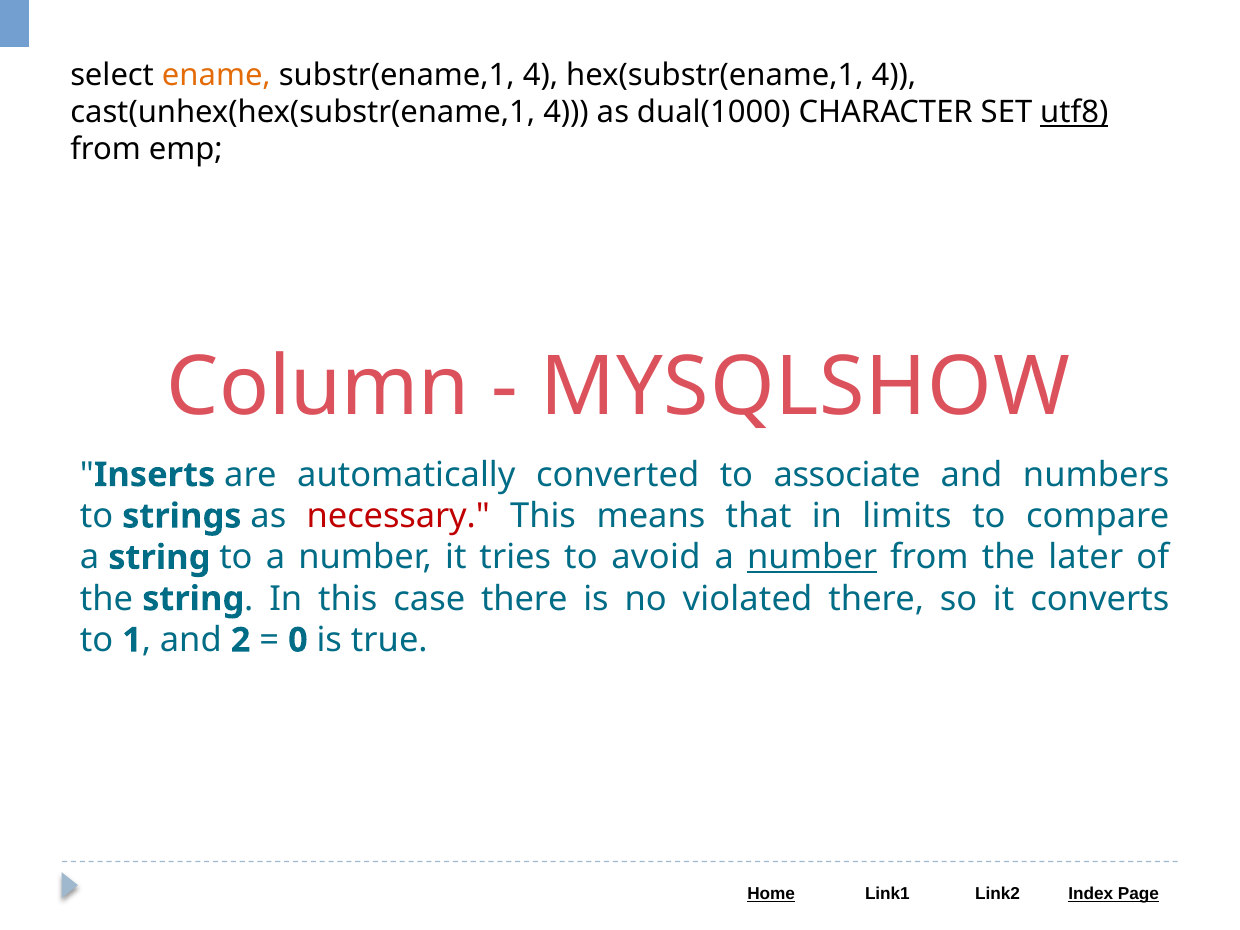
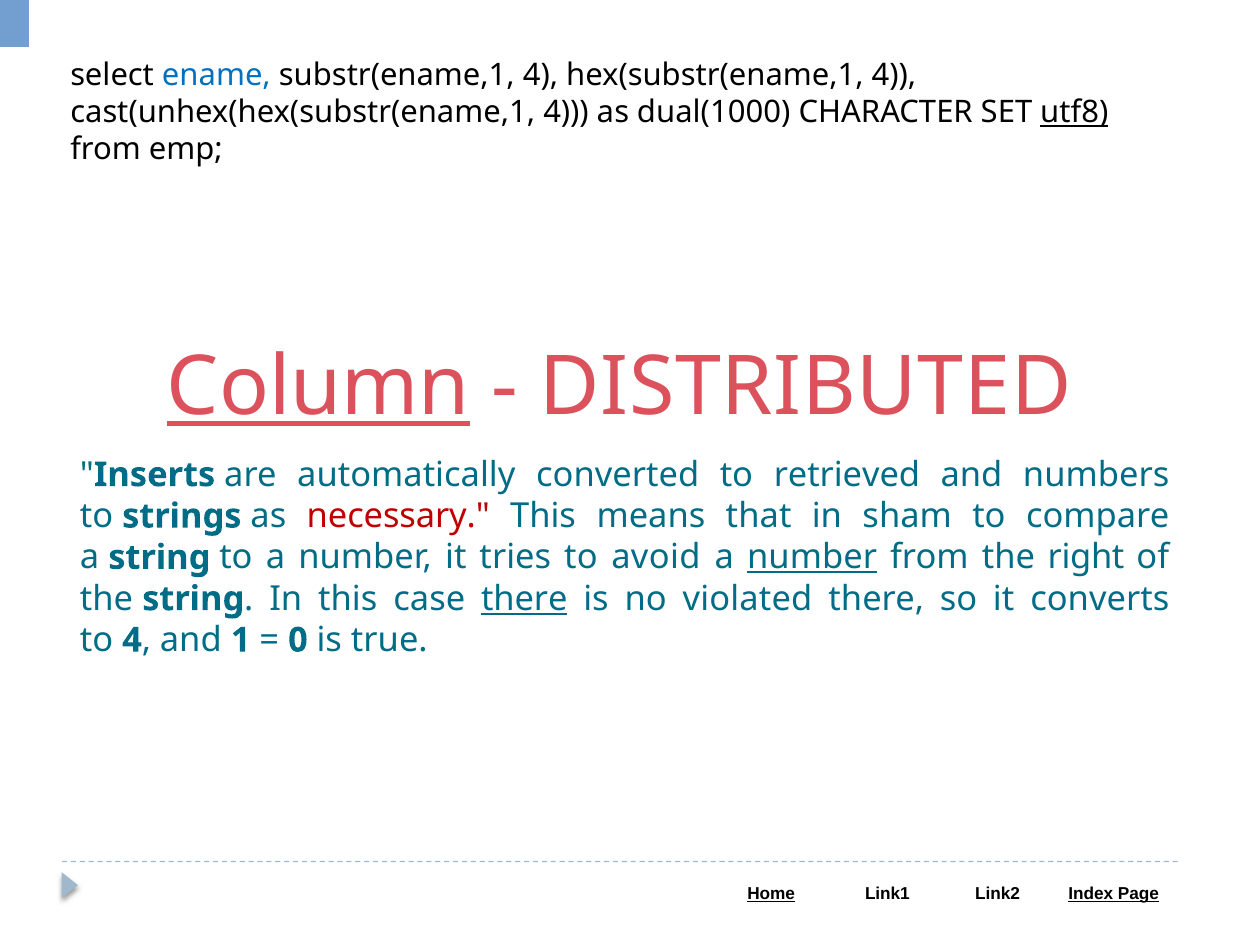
ename colour: orange -> blue
Column underline: none -> present
MYSQLSHOW: MYSQLSHOW -> DISTRIBUTED
associate: associate -> retrieved
limits: limits -> sham
later: later -> right
there at (524, 599) underline: none -> present
to 1: 1 -> 4
2: 2 -> 1
